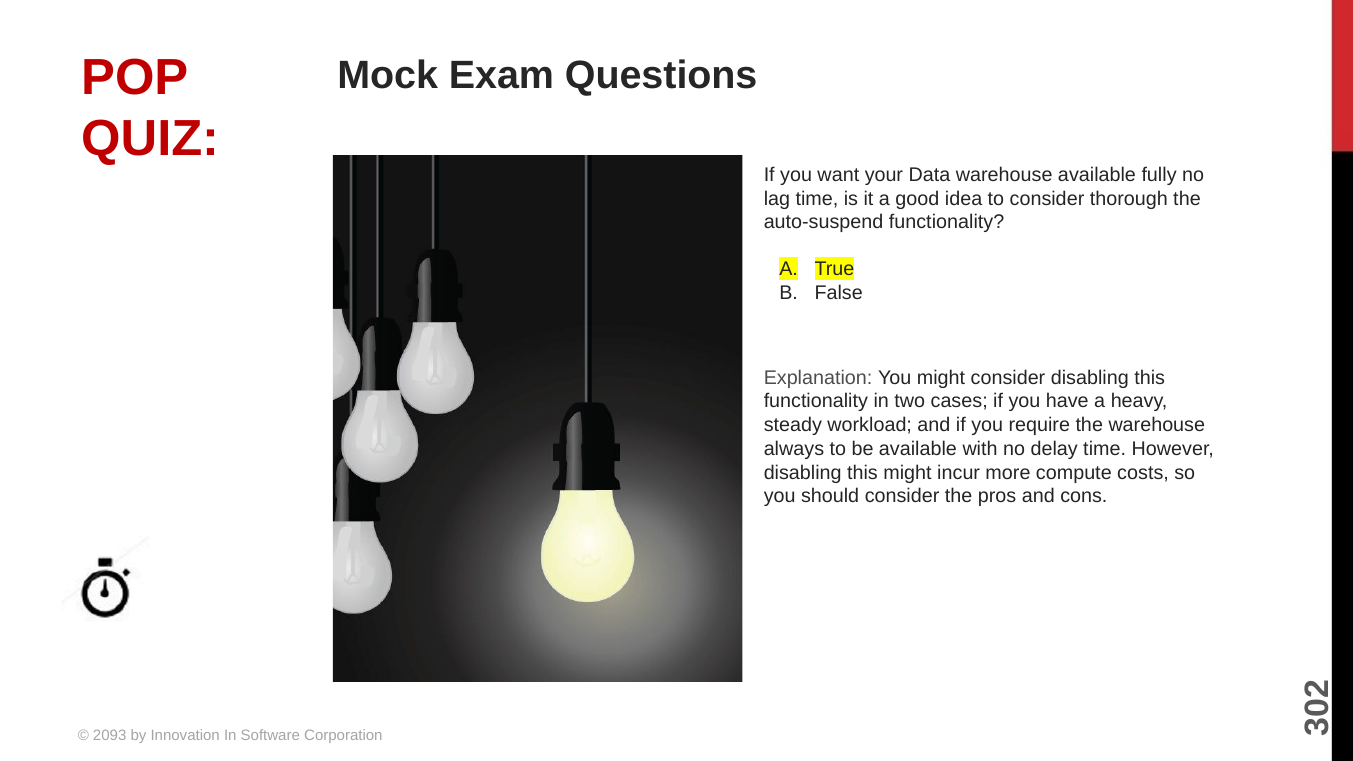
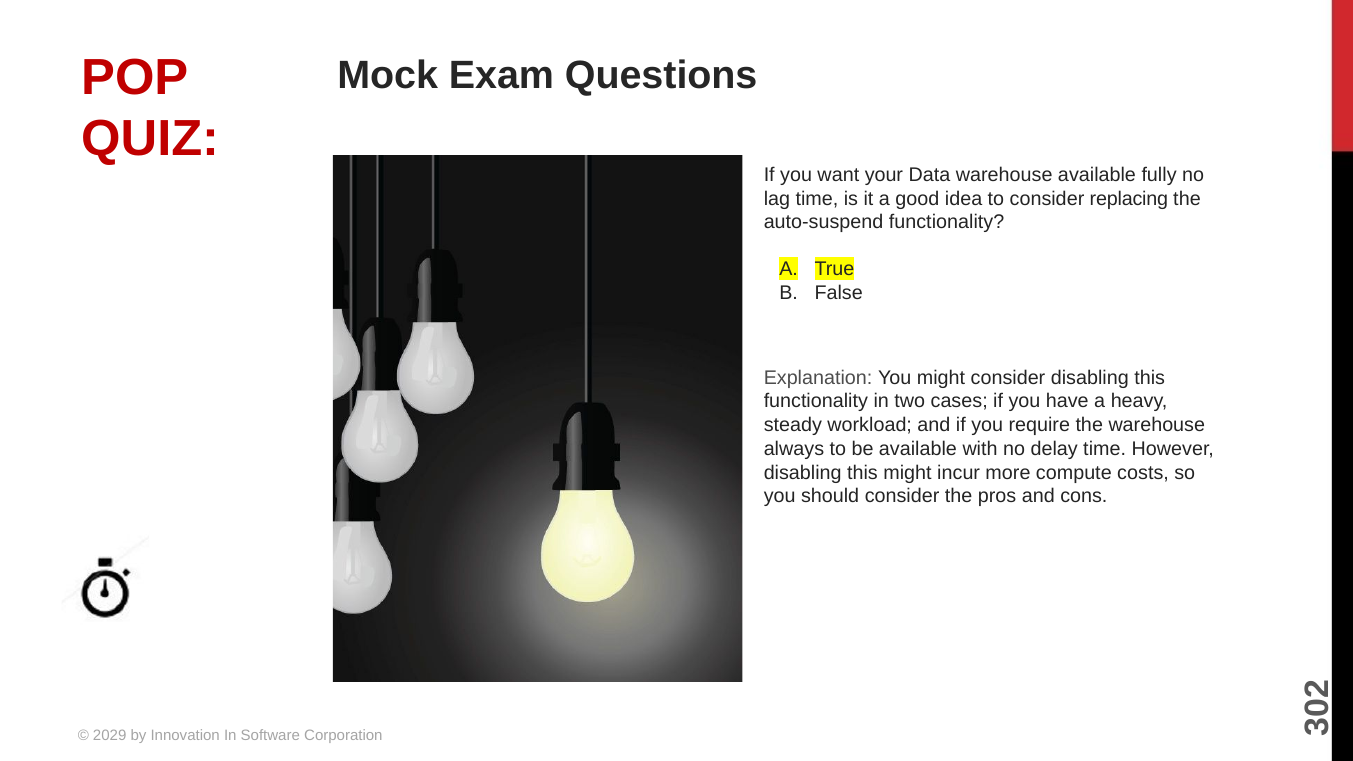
thorough: thorough -> replacing
2093: 2093 -> 2029
